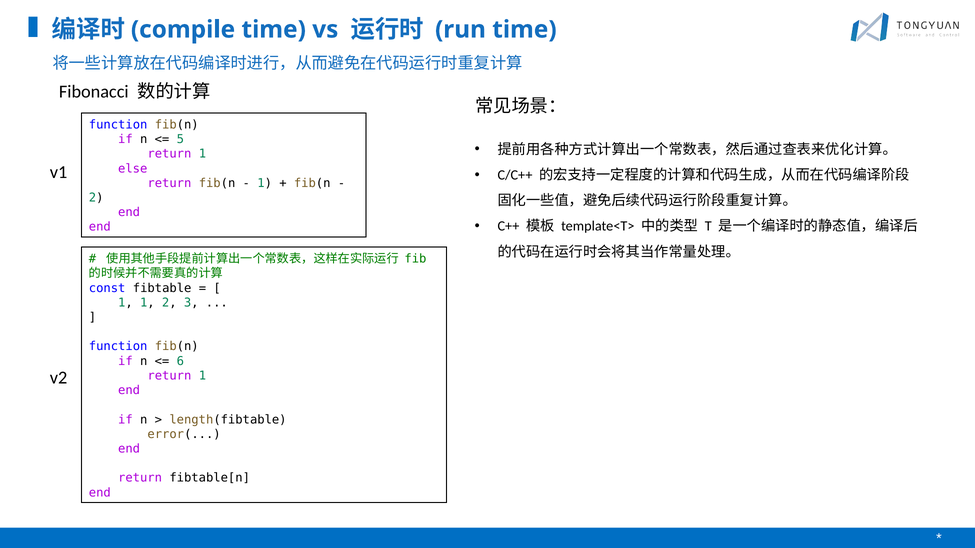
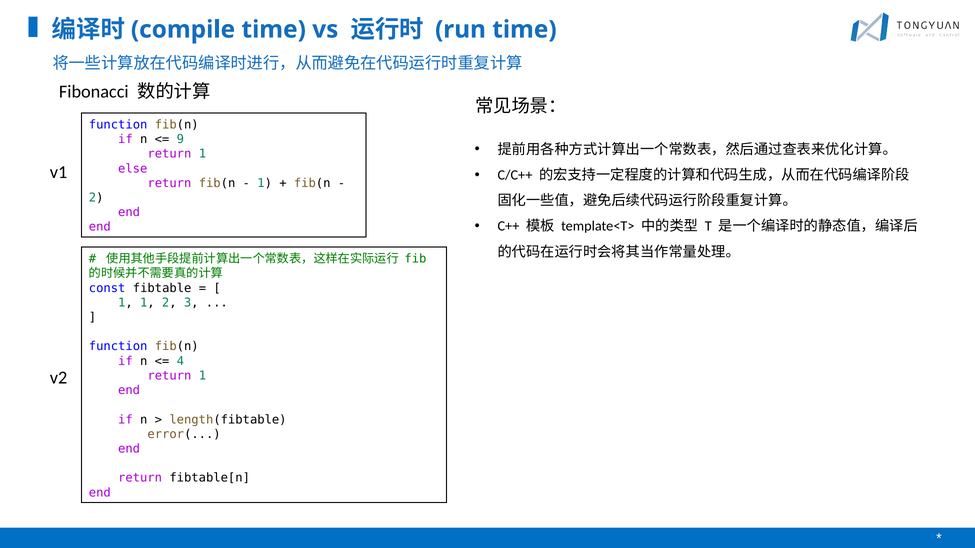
5: 5 -> 9
6: 6 -> 4
